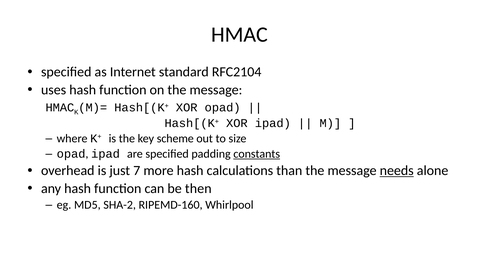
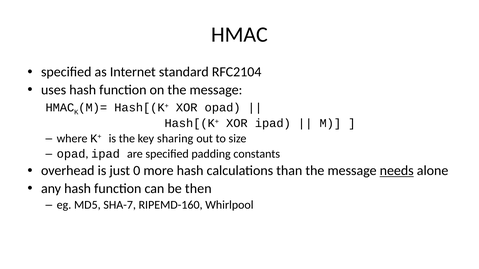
scheme: scheme -> sharing
constants underline: present -> none
7: 7 -> 0
SHA-2: SHA-2 -> SHA-7
